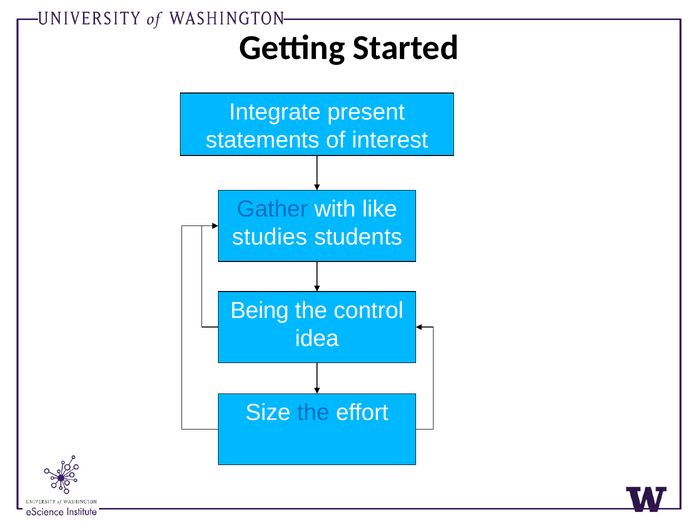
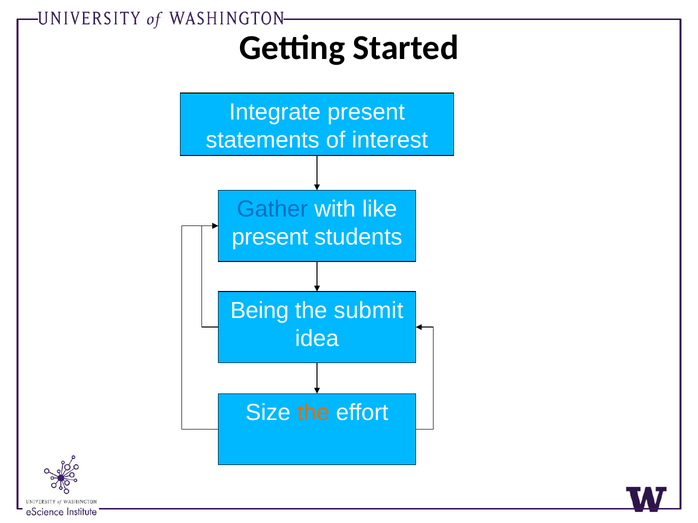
studies at (270, 237): studies -> present
control: control -> submit
the at (313, 413) colour: blue -> orange
